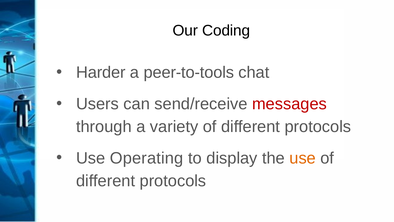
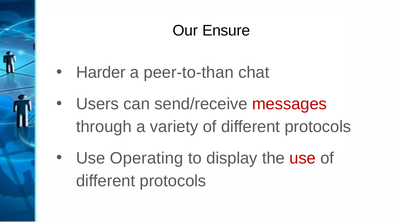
Coding: Coding -> Ensure
peer-to-tools: peer-to-tools -> peer-to-than
use at (303, 158) colour: orange -> red
